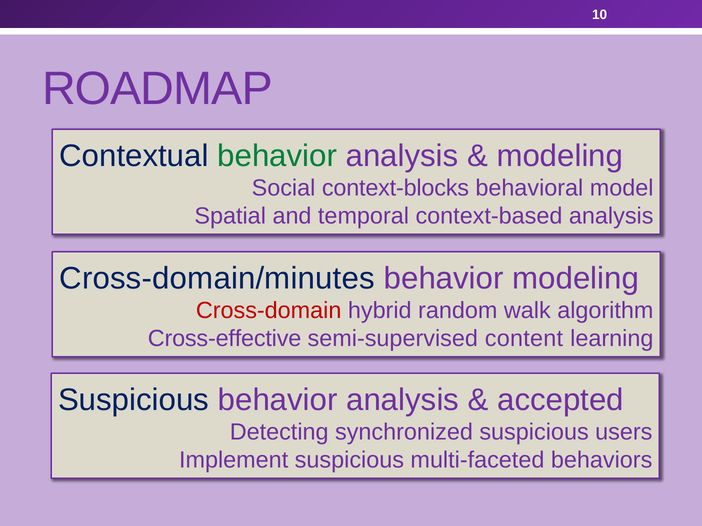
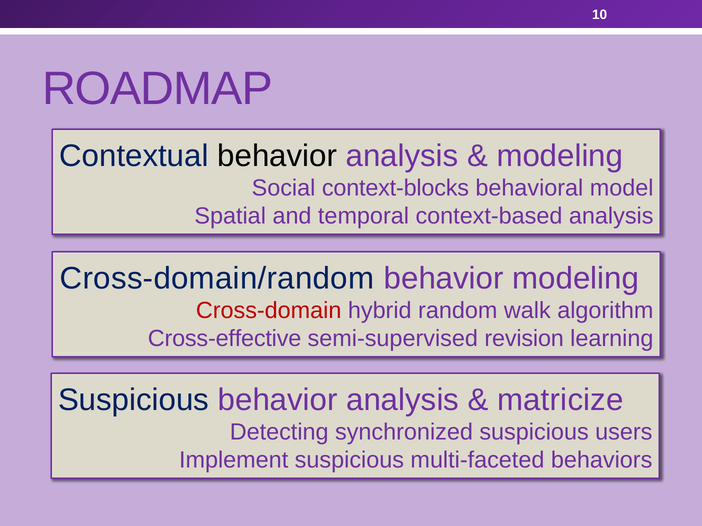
behavior at (277, 156) colour: green -> black
Cross-domain/minutes: Cross-domain/minutes -> Cross-domain/random
content: content -> revision
accepted: accepted -> matricize
